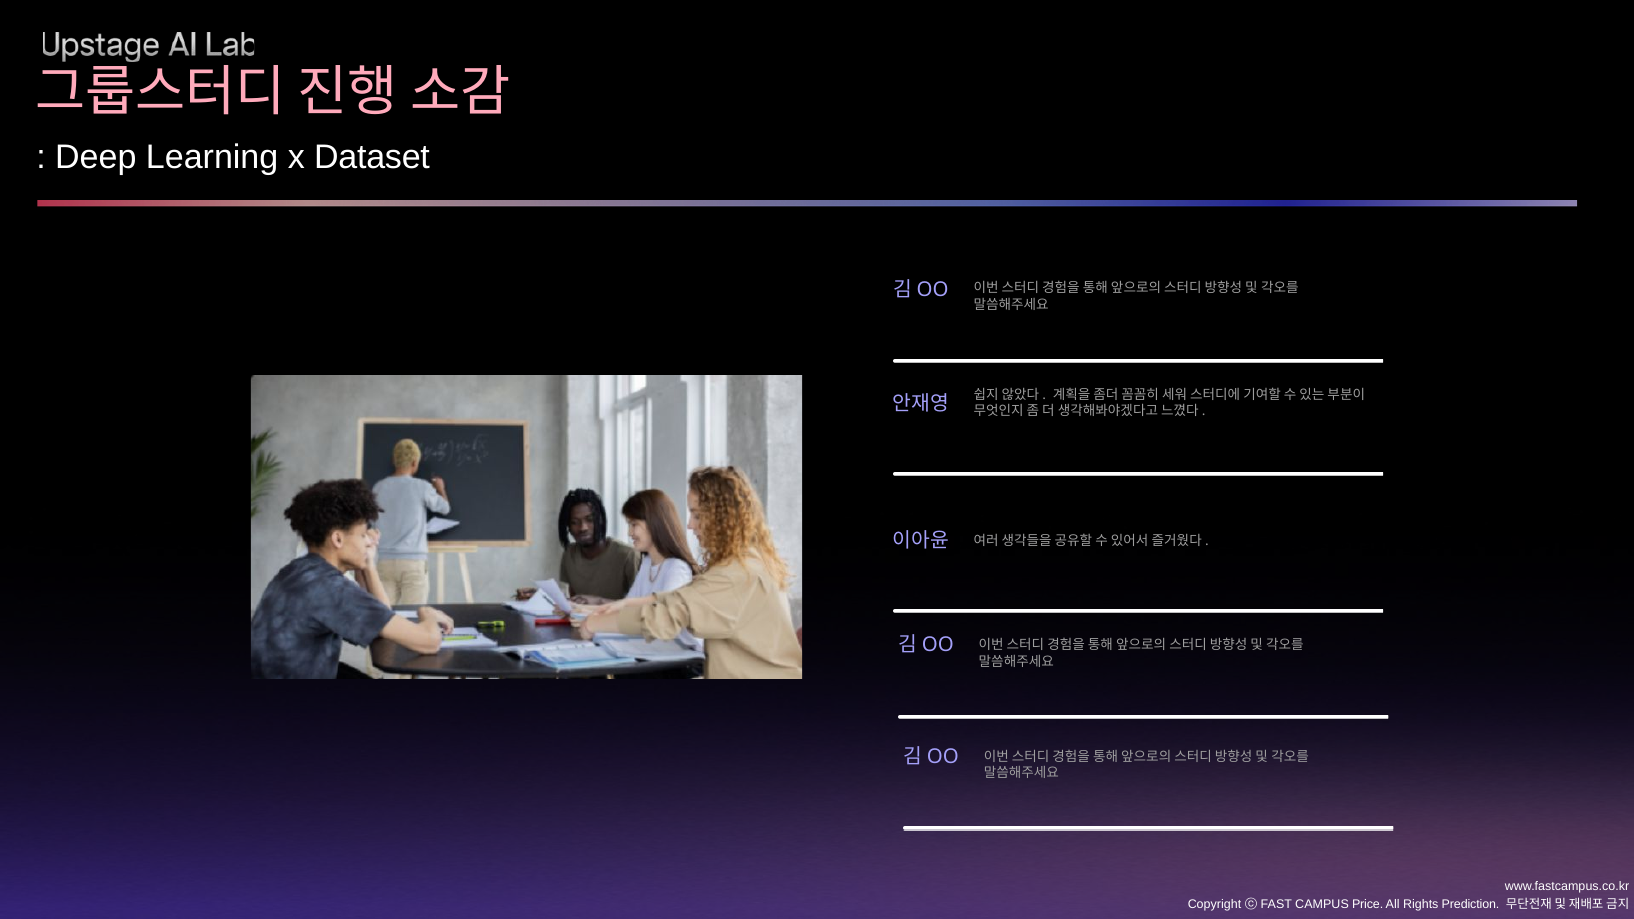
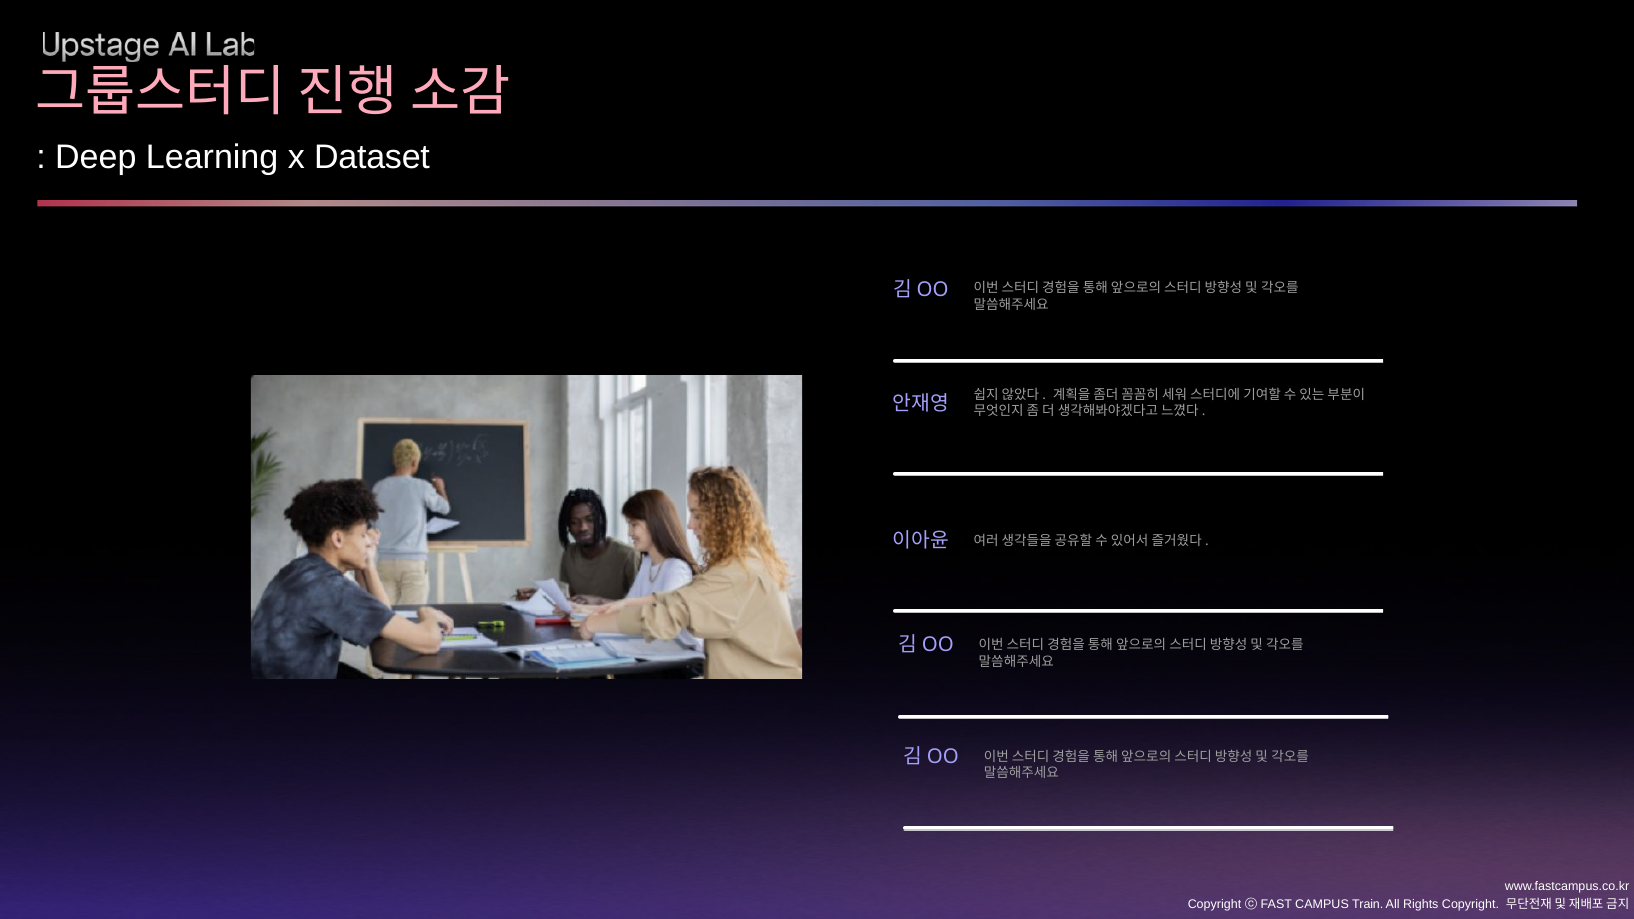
Price: Price -> Train
Rights Prediction: Prediction -> Copyright
